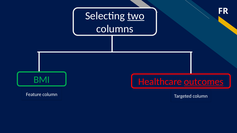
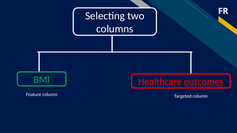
two underline: present -> none
